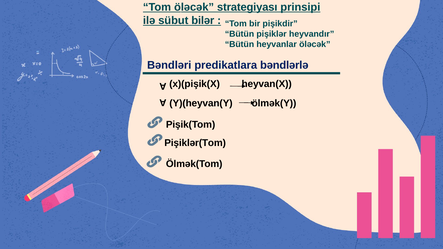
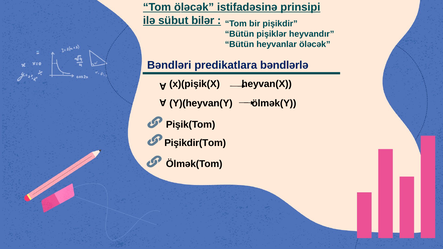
strategiyası: strategiyası -> istifadəsinə
Pişiklər(Tom: Pişiklər(Tom -> Pişikdir(Tom
